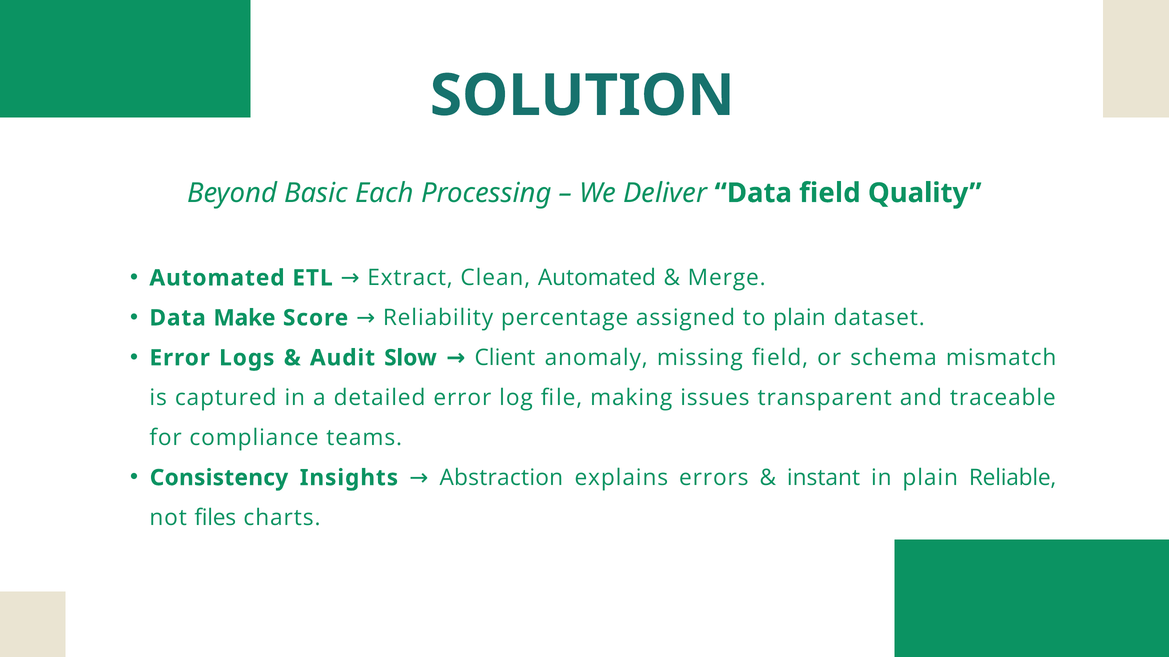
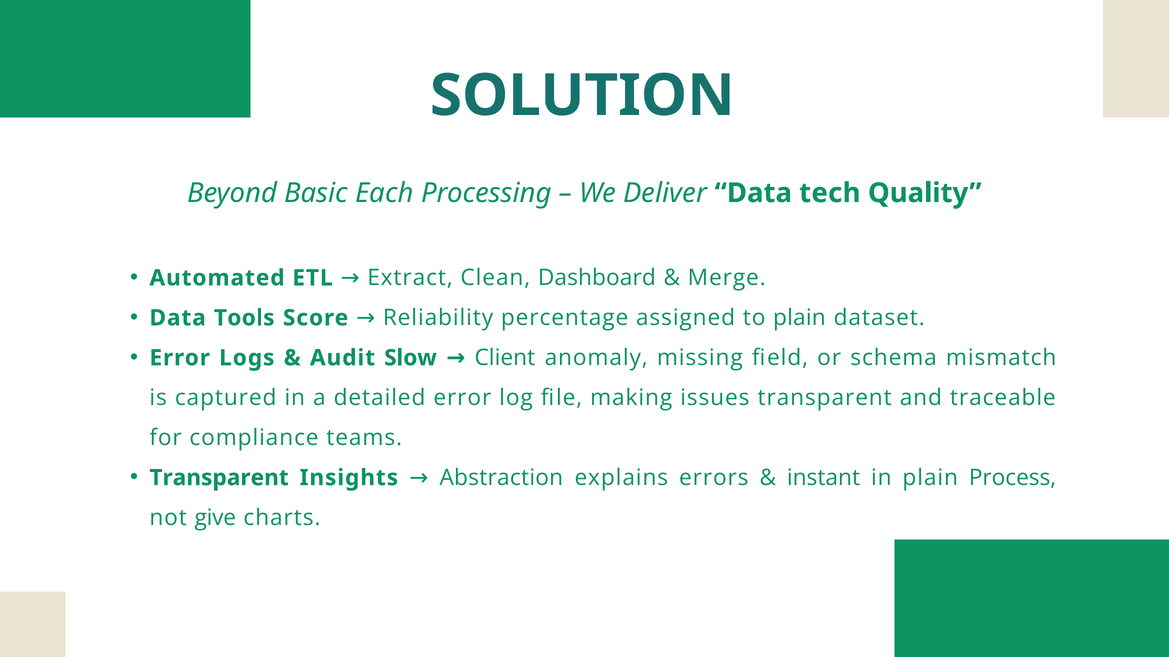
Data field: field -> tech
Clean Automated: Automated -> Dashboard
Make: Make -> Tools
Consistency at (219, 478): Consistency -> Transparent
Reliable: Reliable -> Process
files: files -> give
